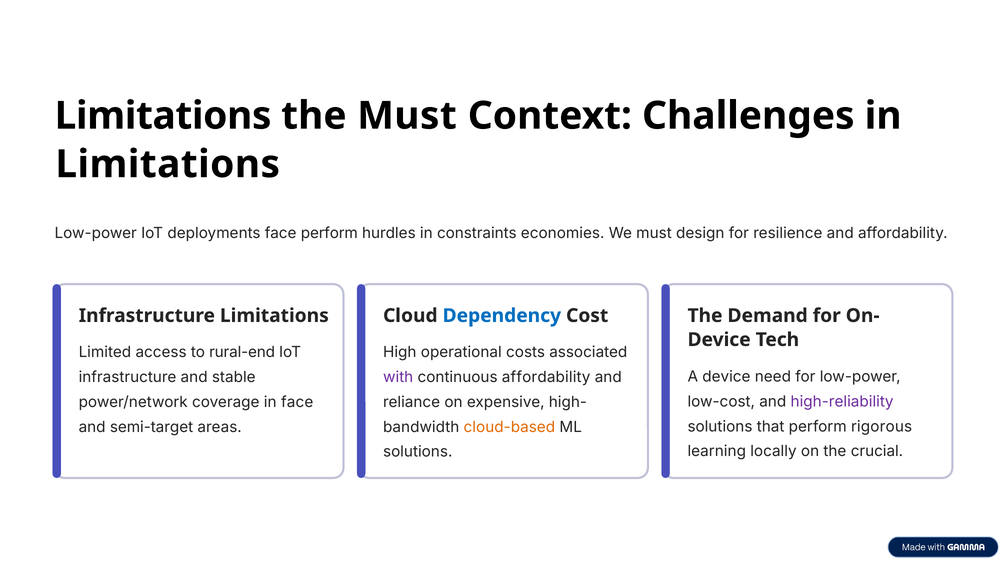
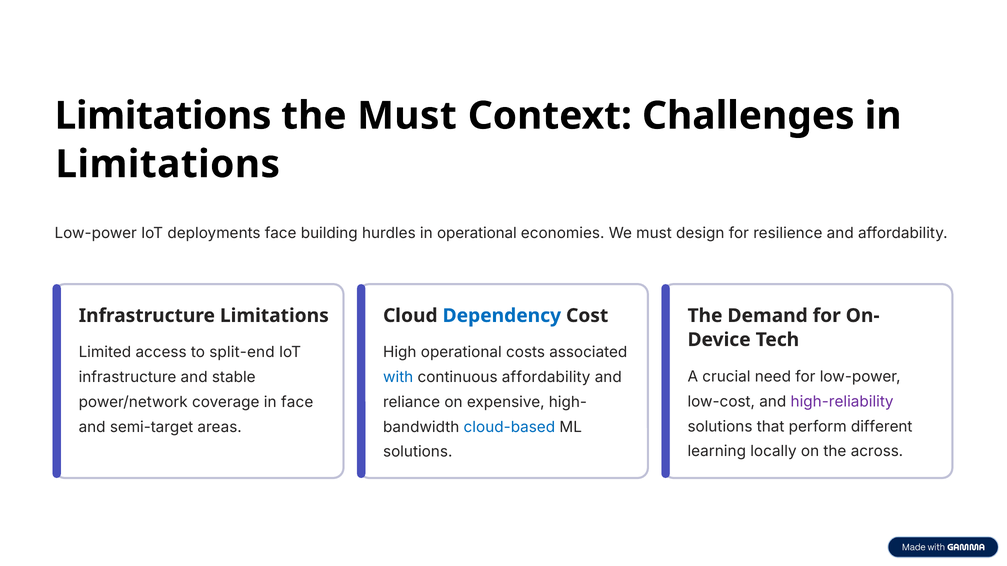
face perform: perform -> building
in constraints: constraints -> operational
rural-end: rural-end -> split-end
A device: device -> crucial
with colour: purple -> blue
rigorous: rigorous -> different
cloud-based colour: orange -> blue
crucial: crucial -> across
